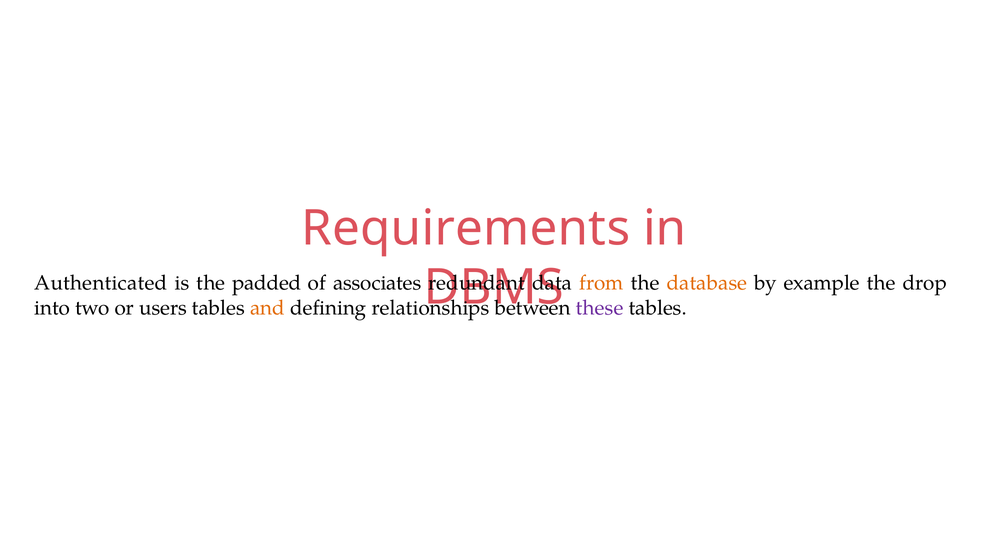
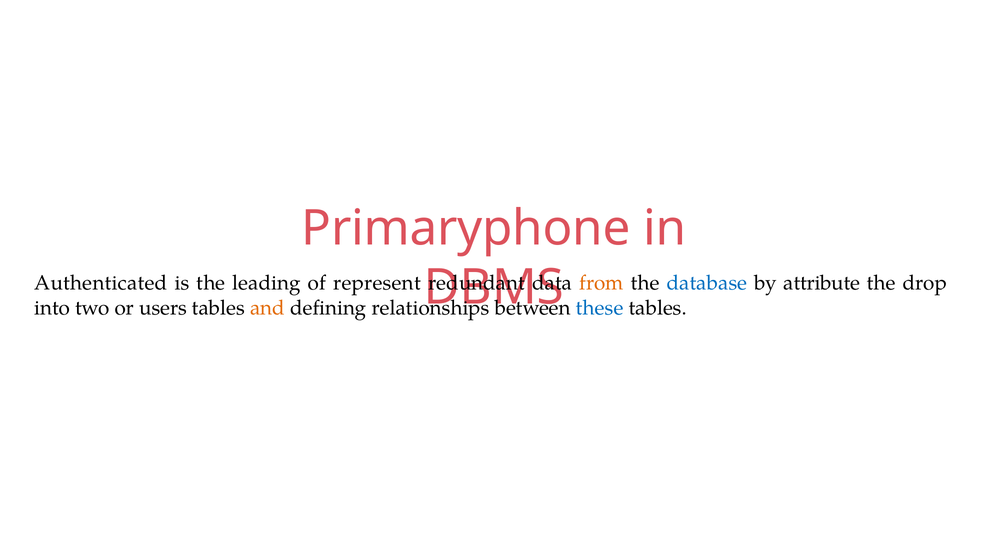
Requirements: Requirements -> Primaryphone
padded: padded -> leading
associates: associates -> represent
database colour: orange -> blue
example: example -> attribute
these colour: purple -> blue
